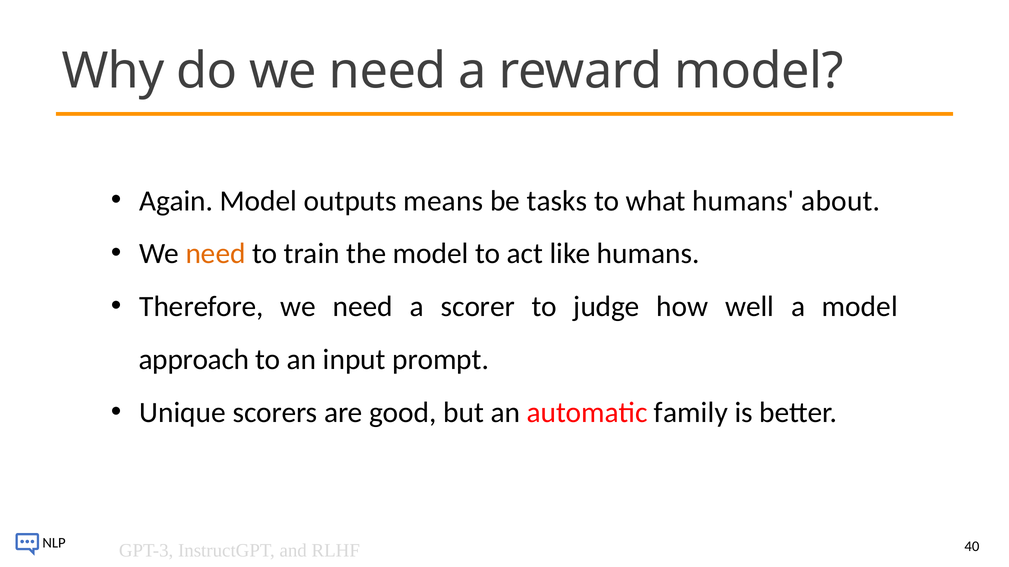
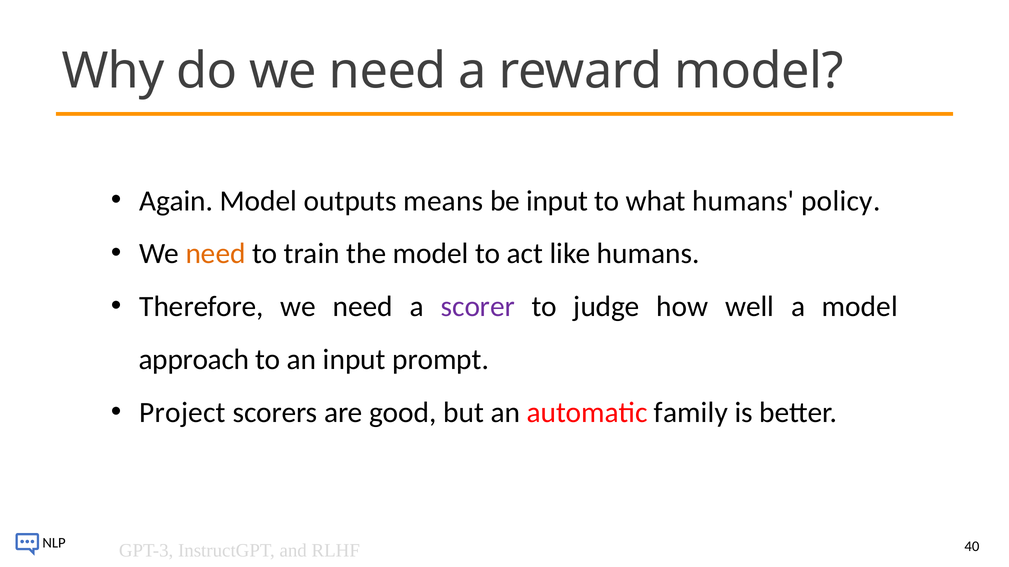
be tasks: tasks -> input
about: about -> policy
scorer colour: black -> purple
Unique: Unique -> Project
